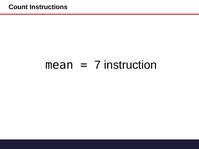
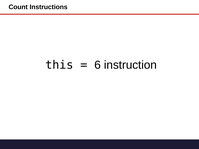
mean: mean -> this
7: 7 -> 6
